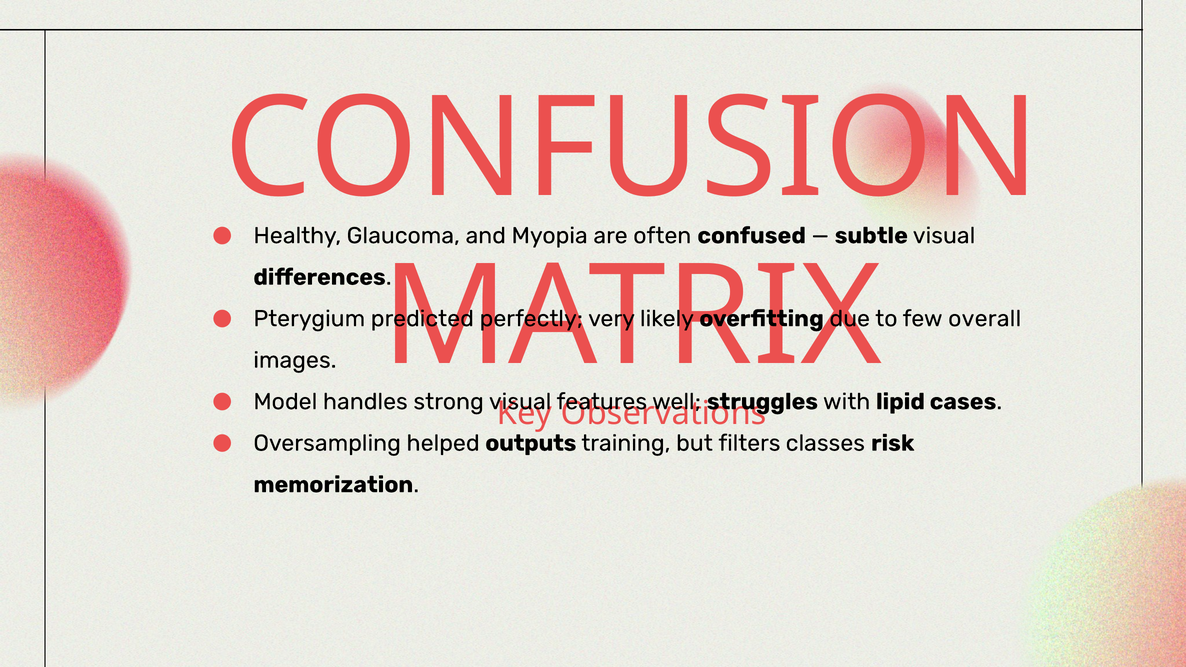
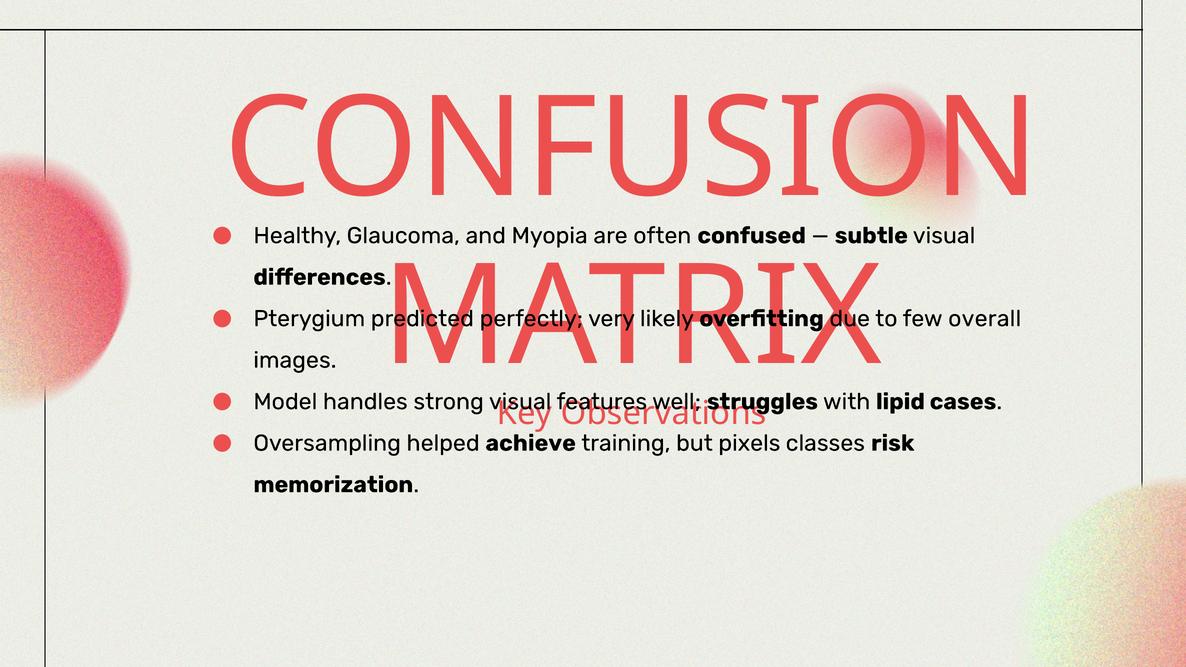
outputs: outputs -> achieve
filters: filters -> pixels
